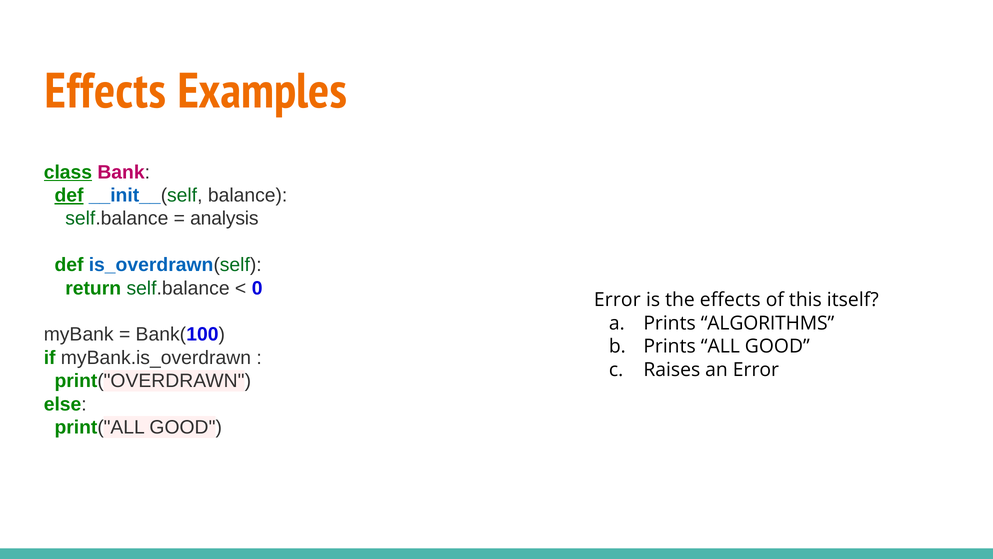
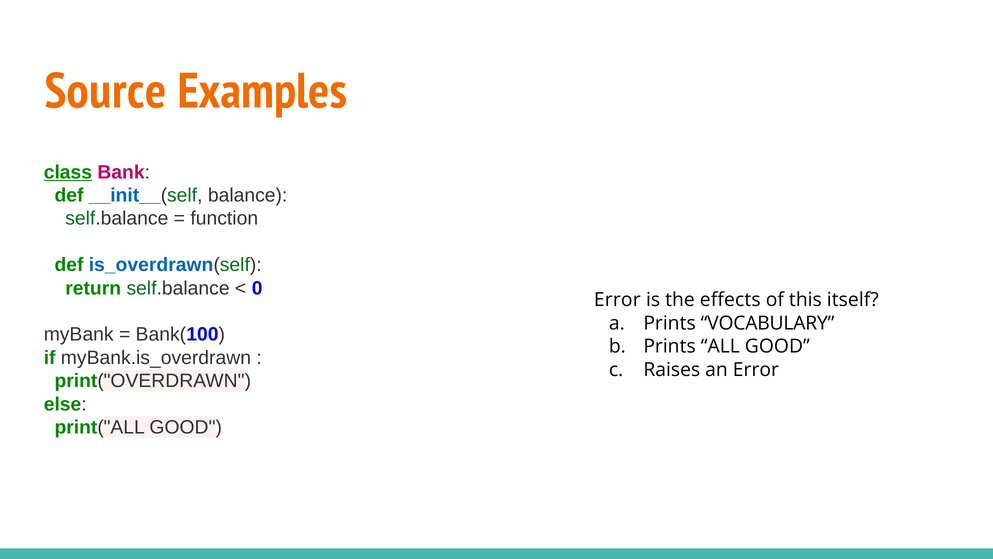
Effects at (105, 92): Effects -> Source
def at (69, 195) underline: present -> none
analysis: analysis -> function
ALGORITHMS: ALGORITHMS -> VOCABULARY
